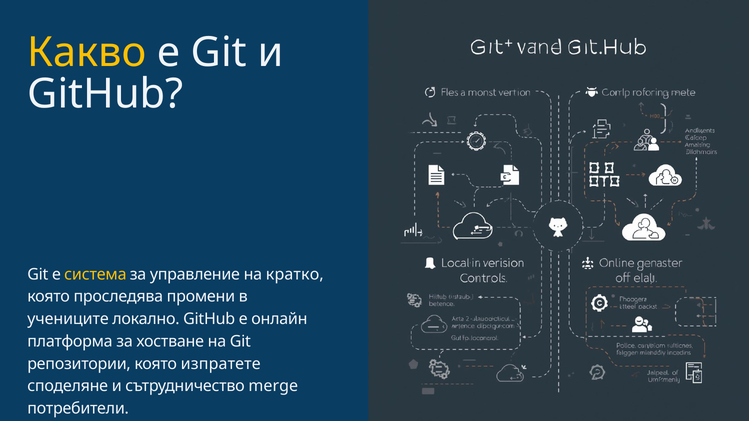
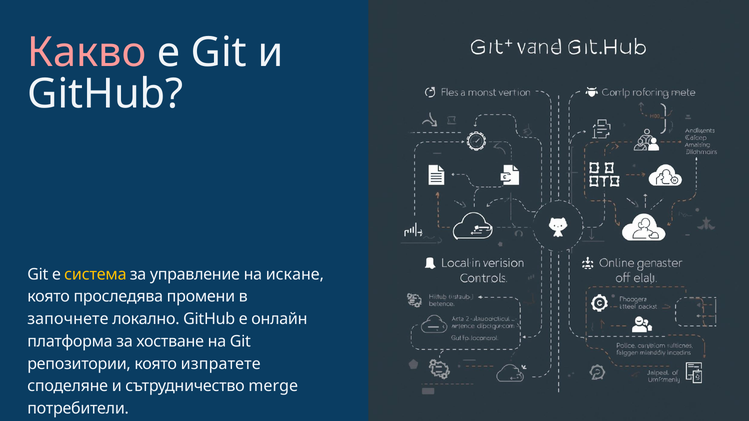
Какво colour: yellow -> pink
кратко: кратко -> искане
учениците: учениците -> започнете
